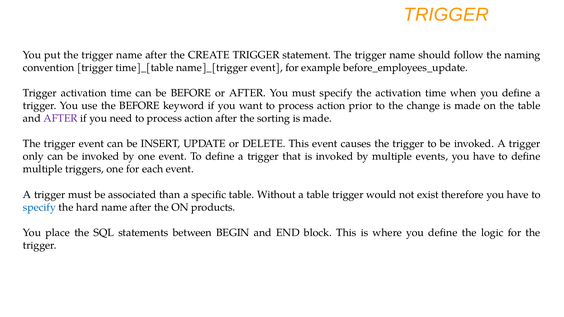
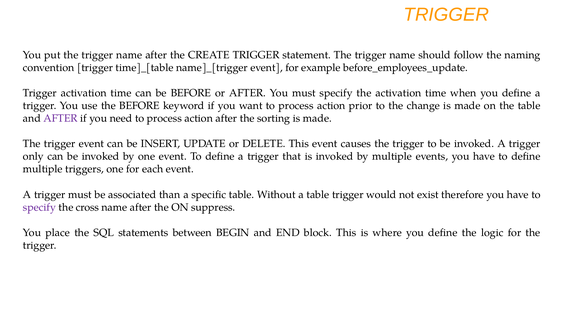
specify at (39, 207) colour: blue -> purple
hard: hard -> cross
products: products -> suppress
